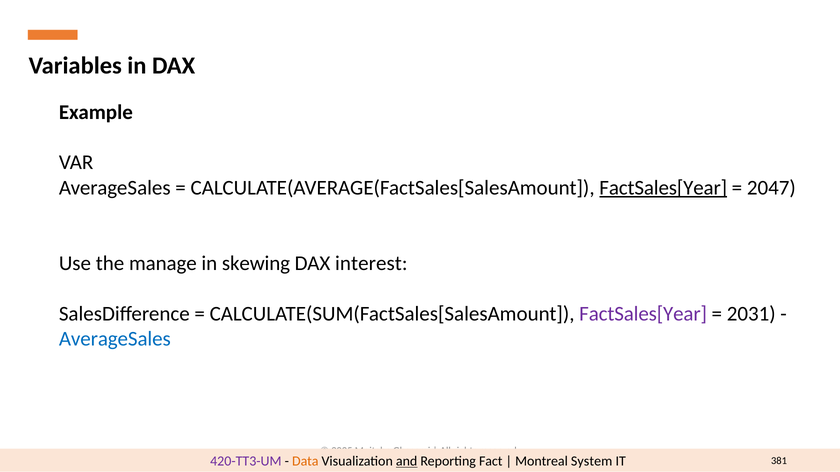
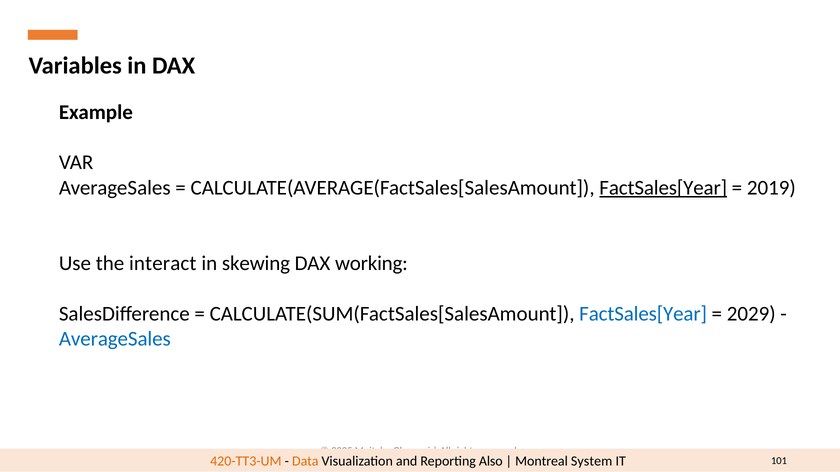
2047: 2047 -> 2019
manage: manage -> interact
interest: interest -> working
FactSales[Year at (643, 314) colour: purple -> blue
2031: 2031 -> 2029
420-TT3-UM colour: purple -> orange
and underline: present -> none
Fact: Fact -> Also
381: 381 -> 101
